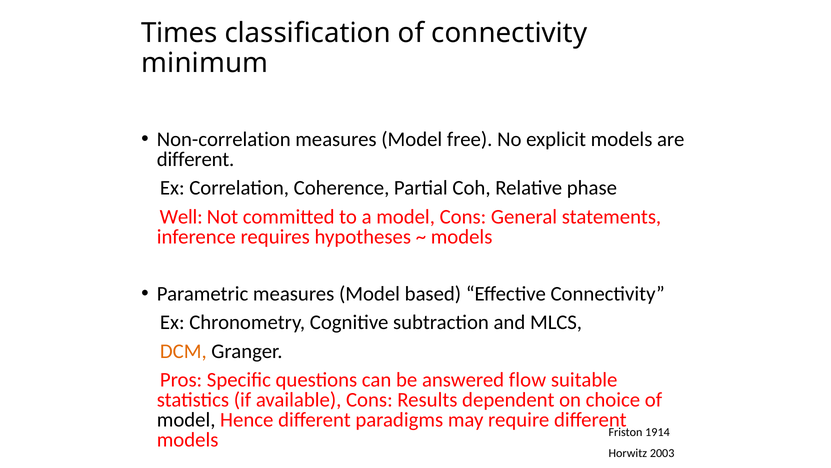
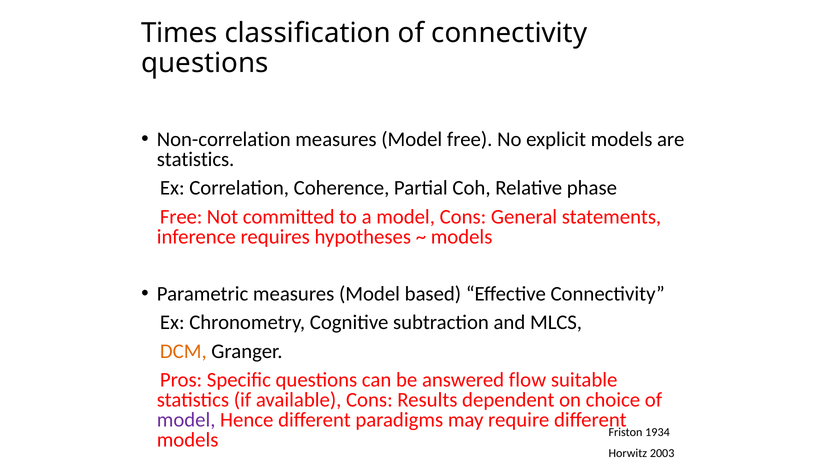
minimum at (205, 63): minimum -> questions
different at (196, 159): different -> statistics
Well at (181, 216): Well -> Free
model at (186, 419) colour: black -> purple
1914: 1914 -> 1934
